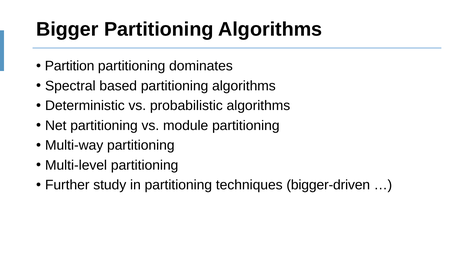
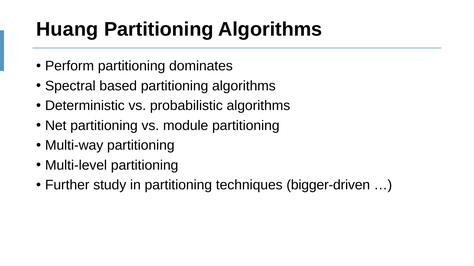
Bigger: Bigger -> Huang
Partition: Partition -> Perform
